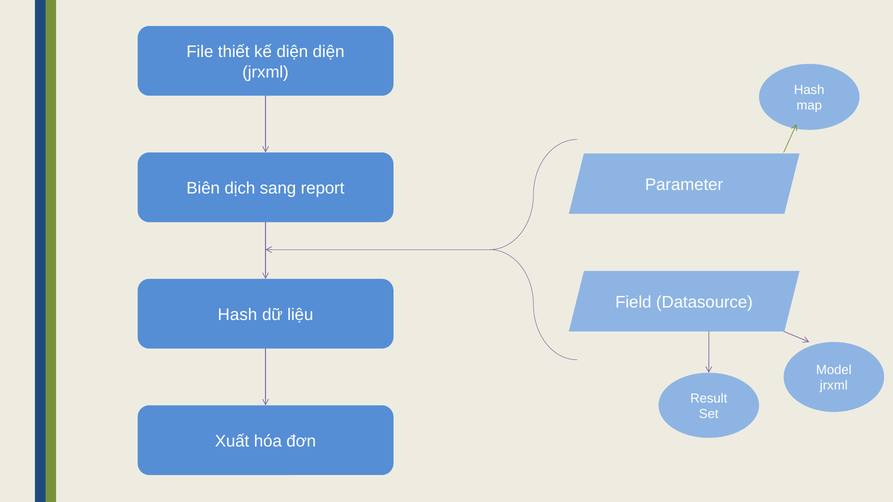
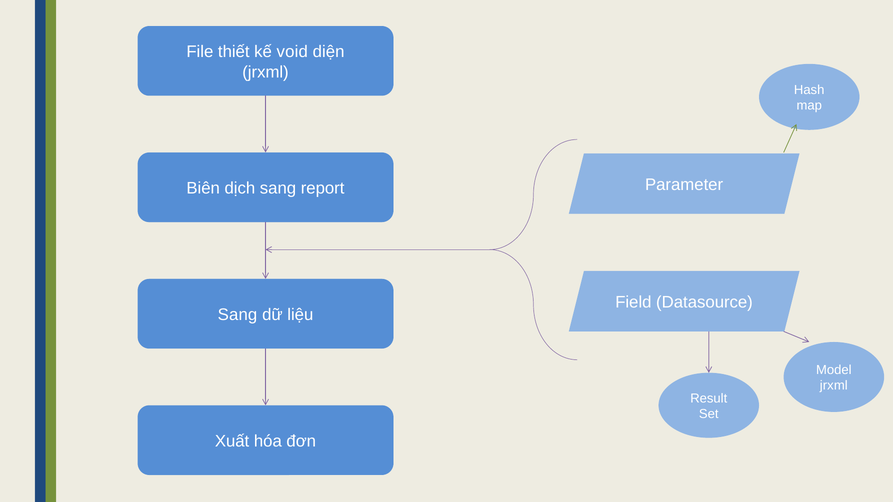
kế diện: diện -> void
Hash at (237, 315): Hash -> Sang
